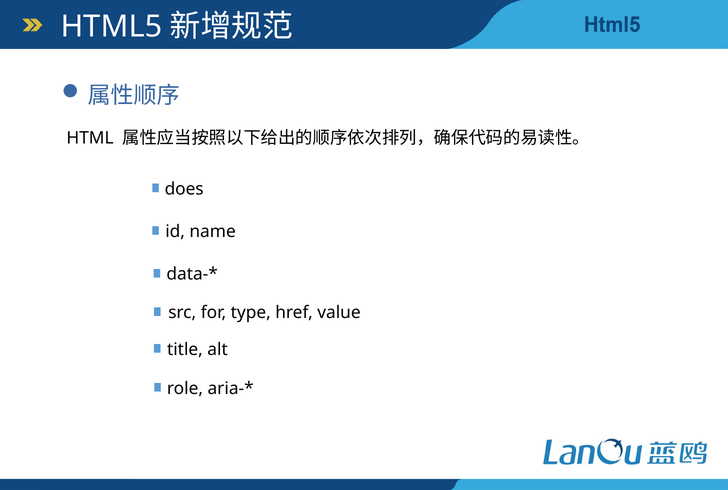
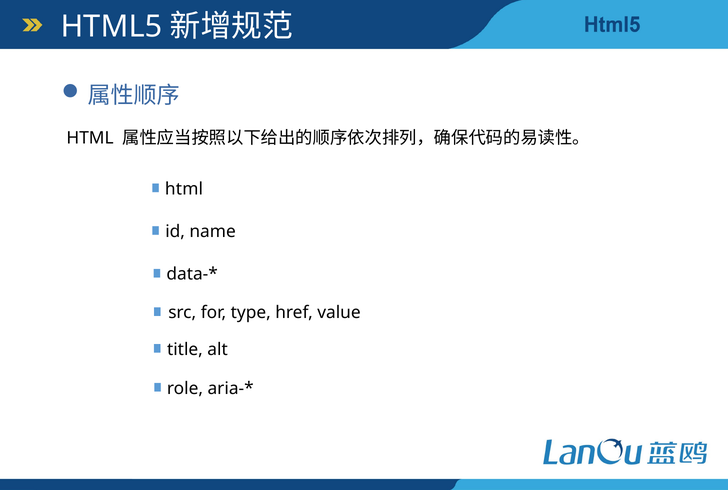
does at (184, 189): does -> html
